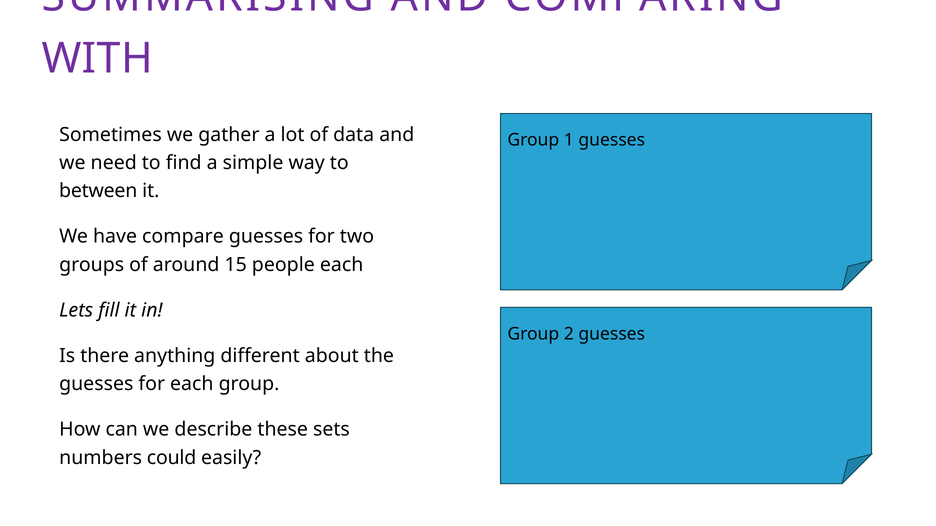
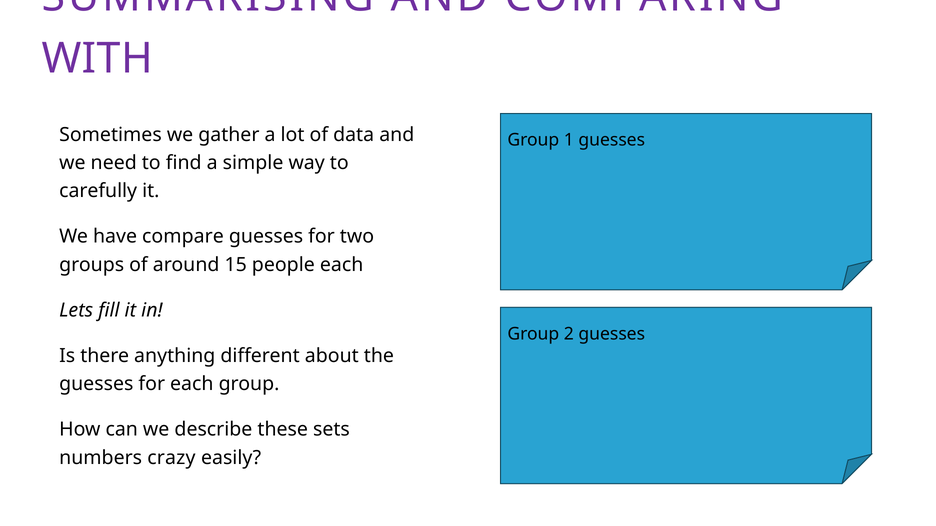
between: between -> carefully
could: could -> crazy
